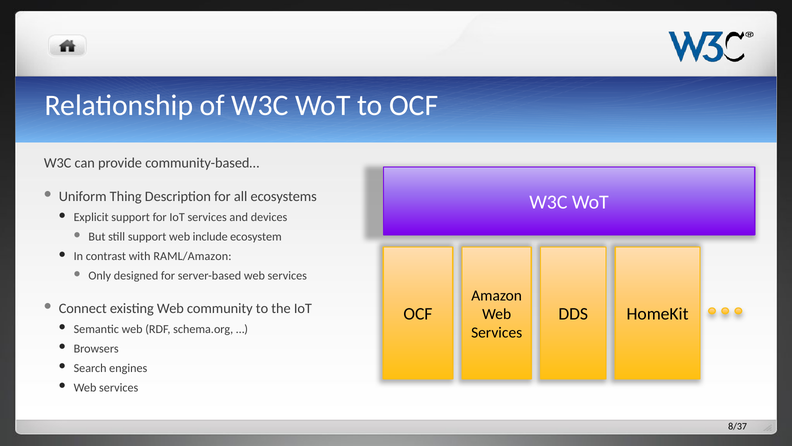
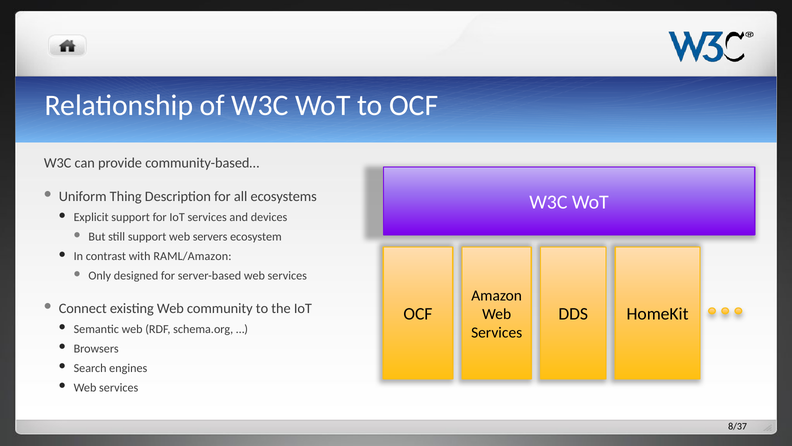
include: include -> servers
